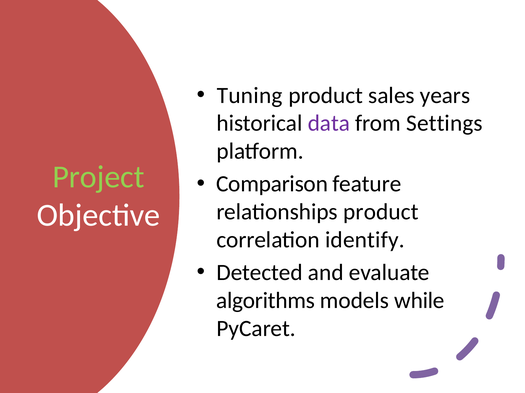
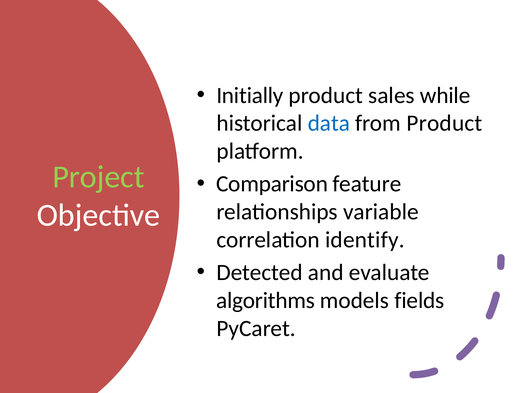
Tuning: Tuning -> Initially
years: years -> while
data colour: purple -> blue
from Settings: Settings -> Product
relationships product: product -> variable
while: while -> fields
